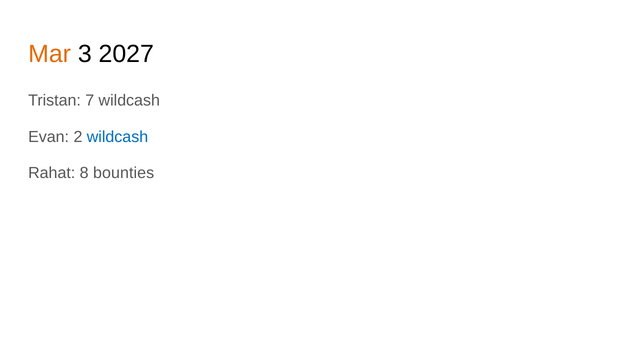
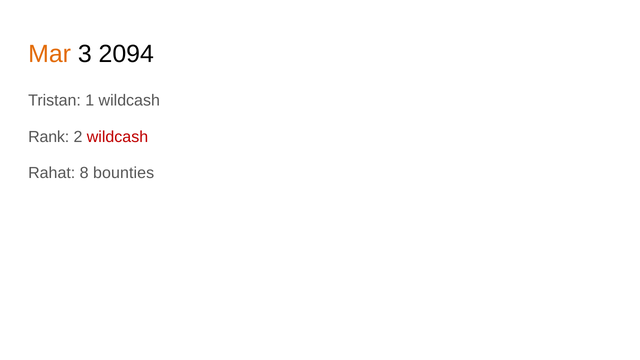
2027: 2027 -> 2094
7: 7 -> 1
Evan: Evan -> Rank
wildcash at (117, 137) colour: blue -> red
